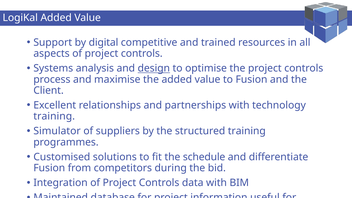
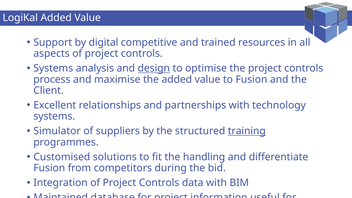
training at (54, 116): training -> systems
training at (247, 131) underline: none -> present
schedule: schedule -> handling
